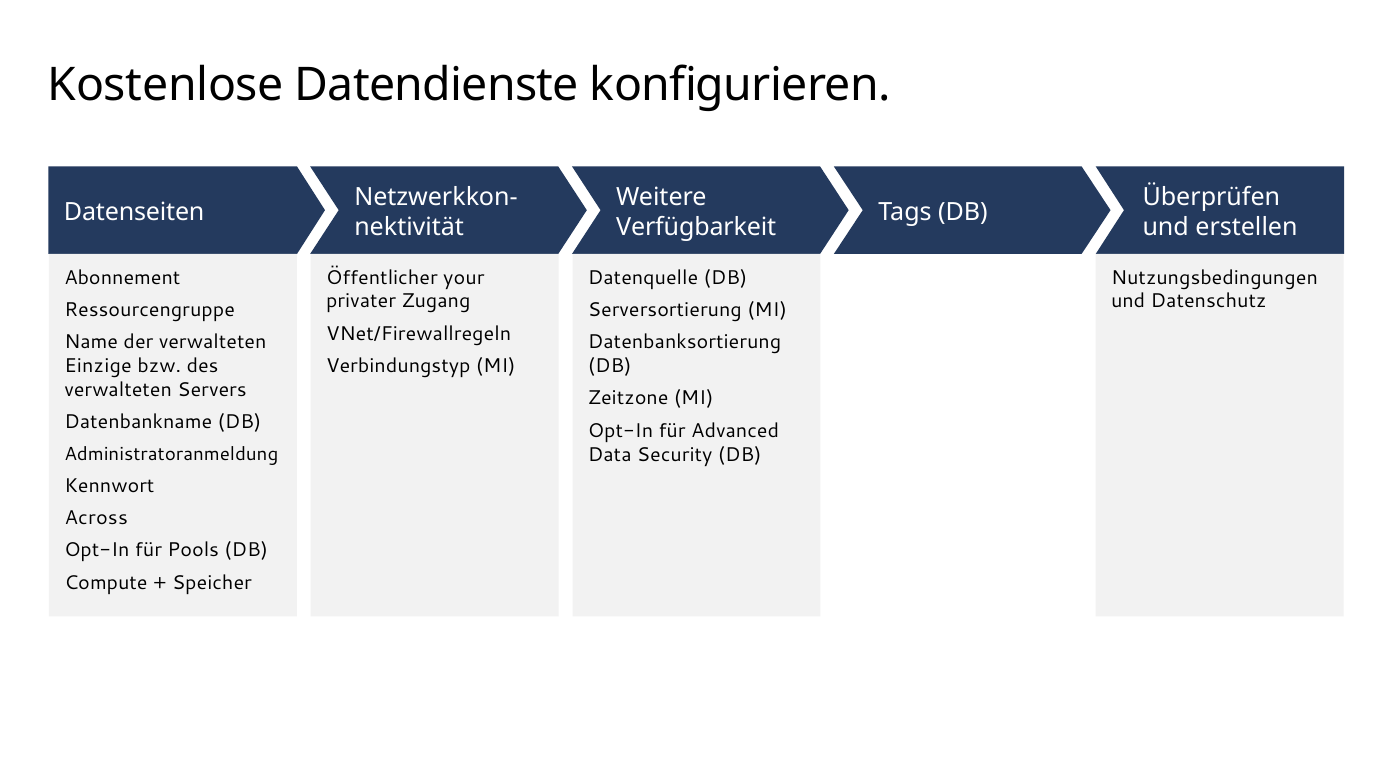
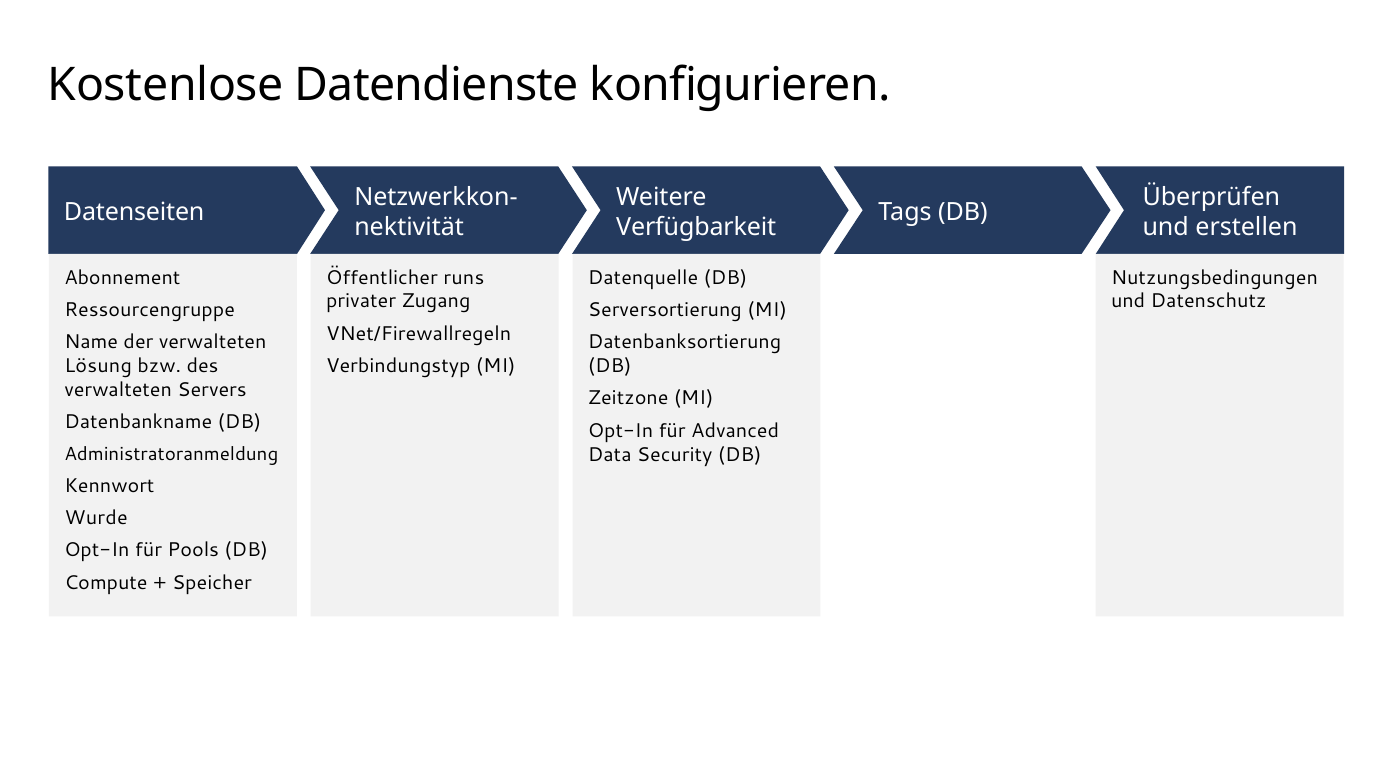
your: your -> runs
Einzige: Einzige -> Lösung
Across: Across -> Wurde
